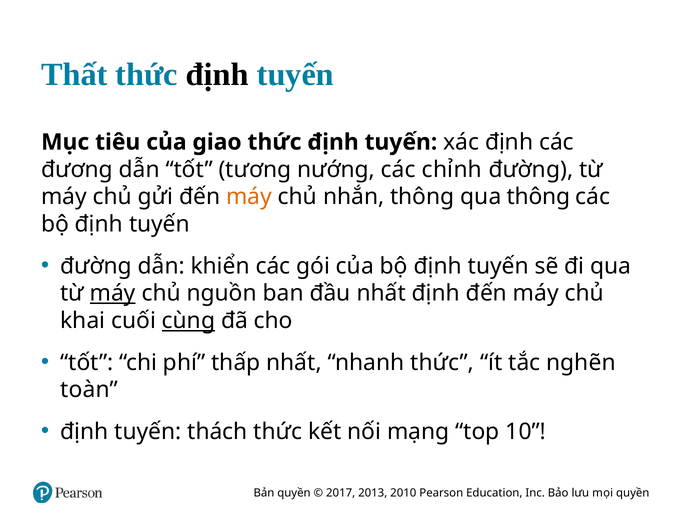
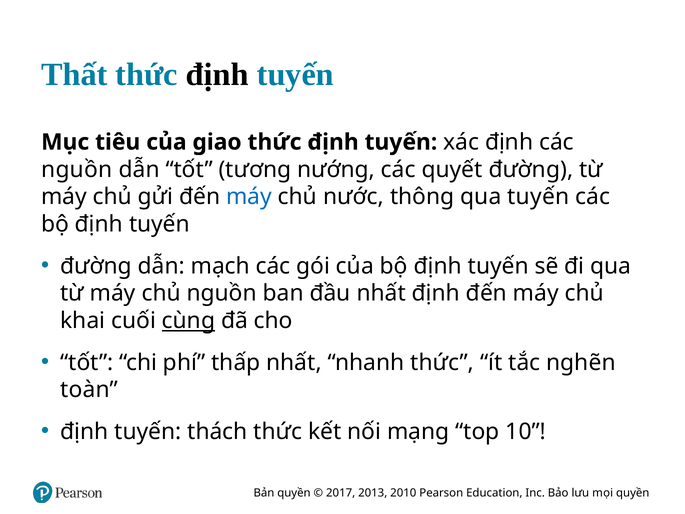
đương at (77, 169): đương -> nguồn
chỉnh: chỉnh -> quyết
máy at (249, 197) colour: orange -> blue
nhắn: nhắn -> nước
qua thông: thông -> tuyến
khiển: khiển -> mạch
máy at (113, 293) underline: present -> none
